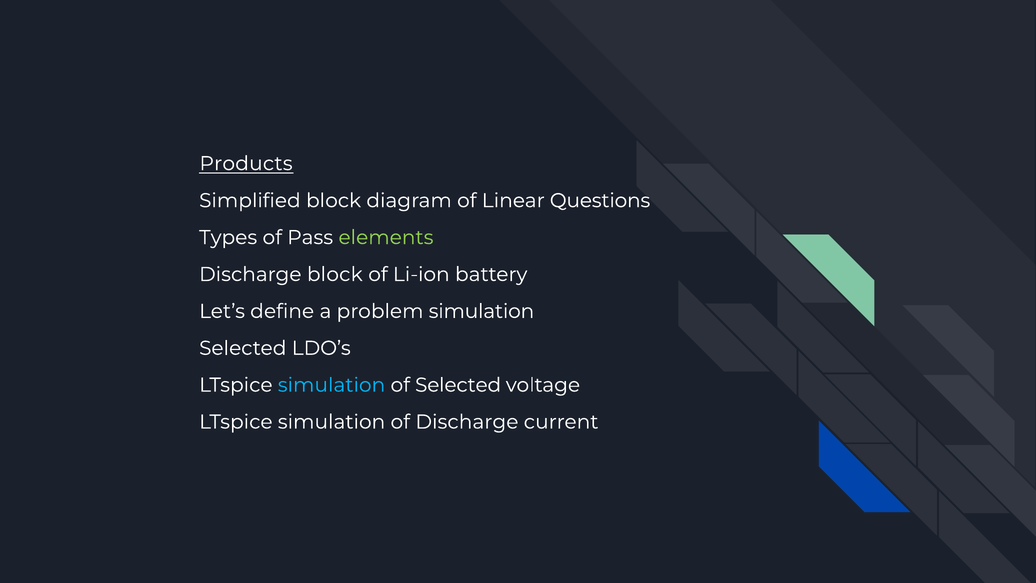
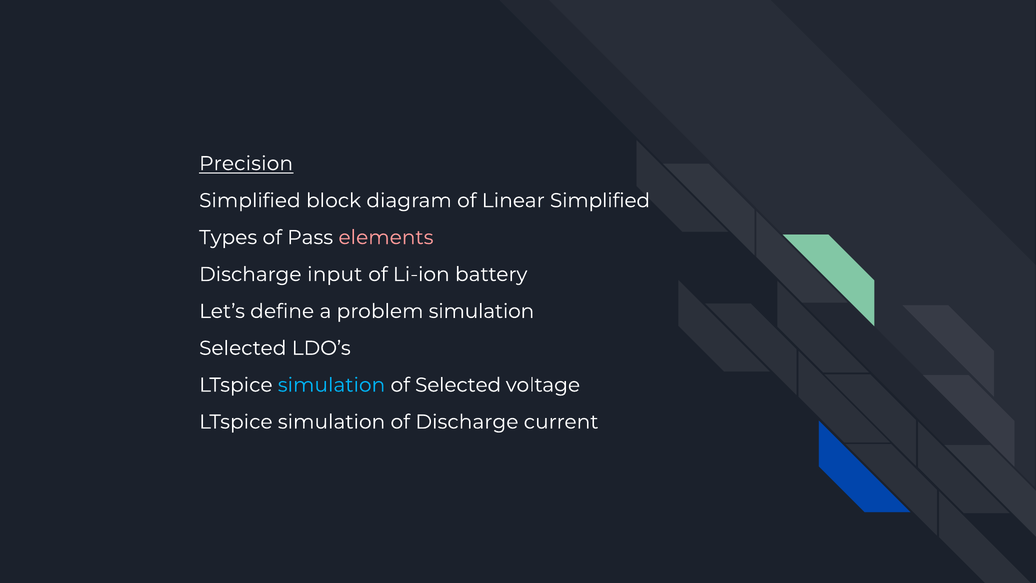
Products: Products -> Precision
Linear Questions: Questions -> Simplified
elements colour: light green -> pink
Discharge block: block -> input
